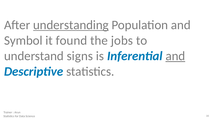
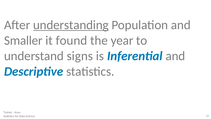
Symbol: Symbol -> Smaller
jobs: jobs -> year
and at (175, 56) underline: present -> none
